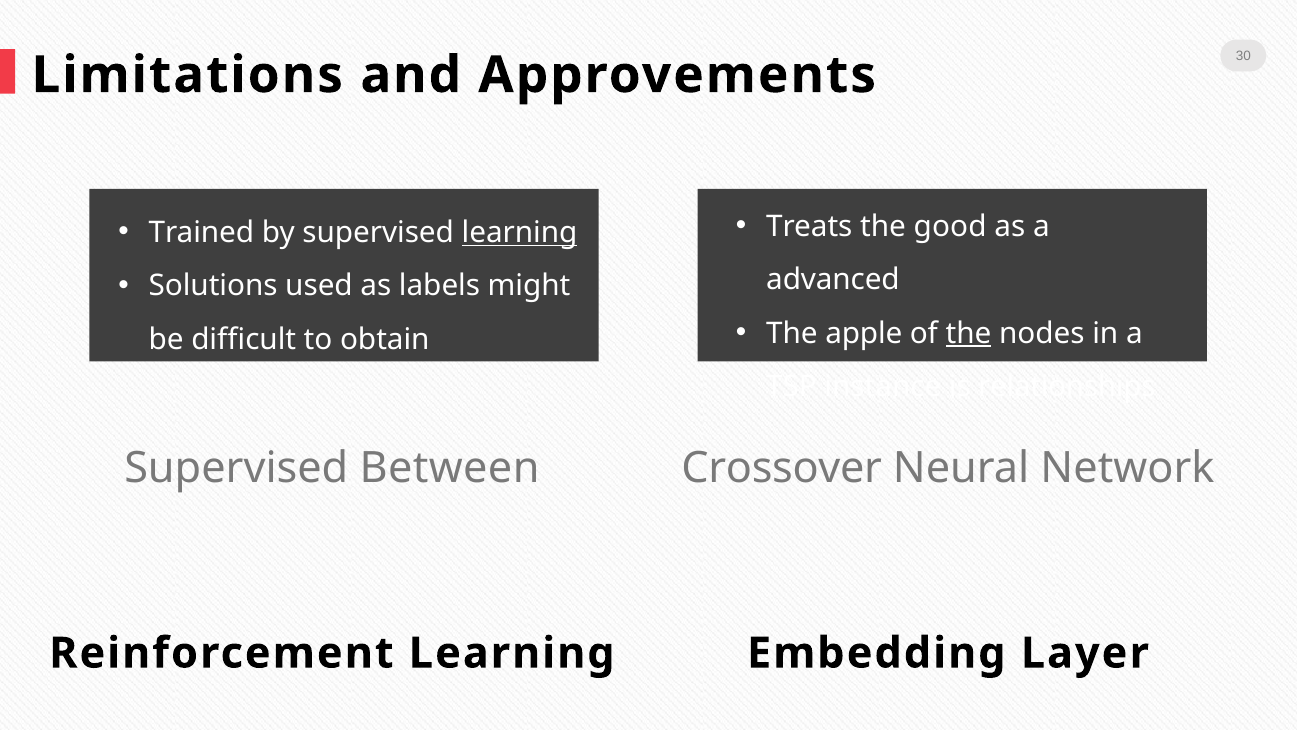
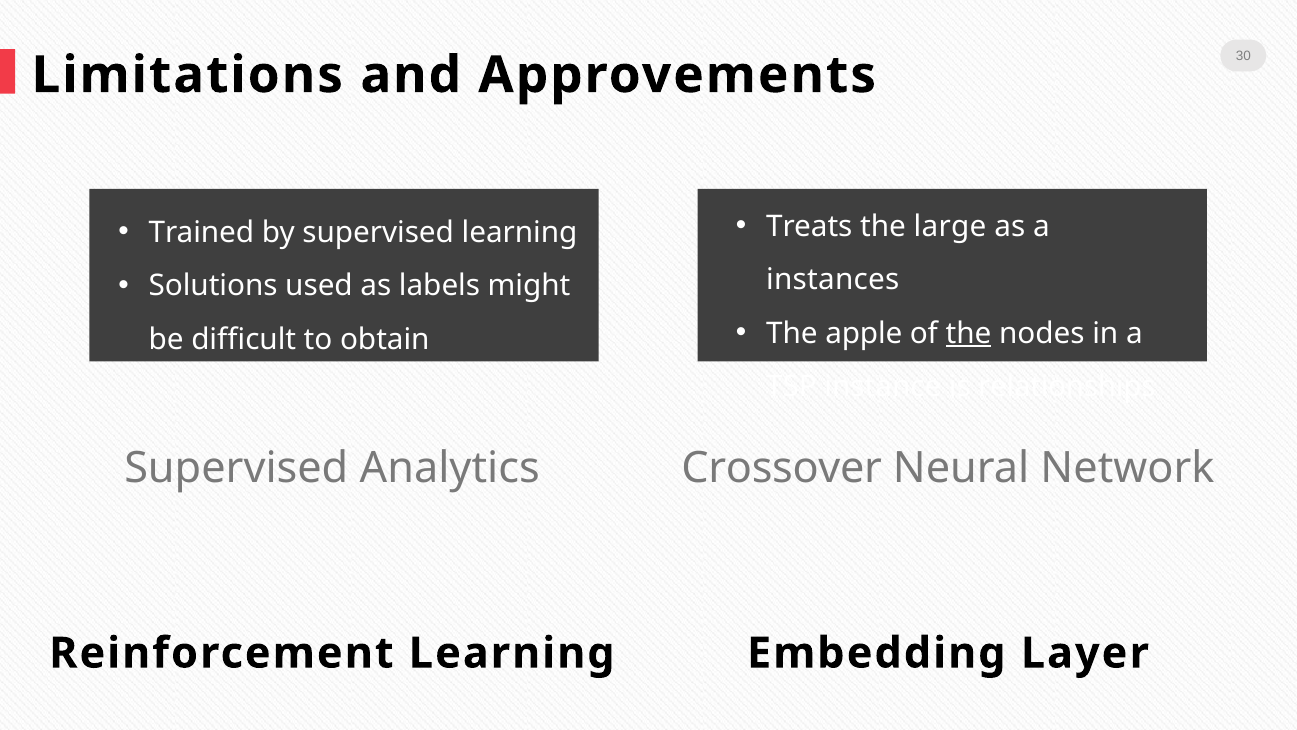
good: good -> large
learning at (520, 232) underline: present -> none
advanced: advanced -> instances
Between: Between -> Analytics
